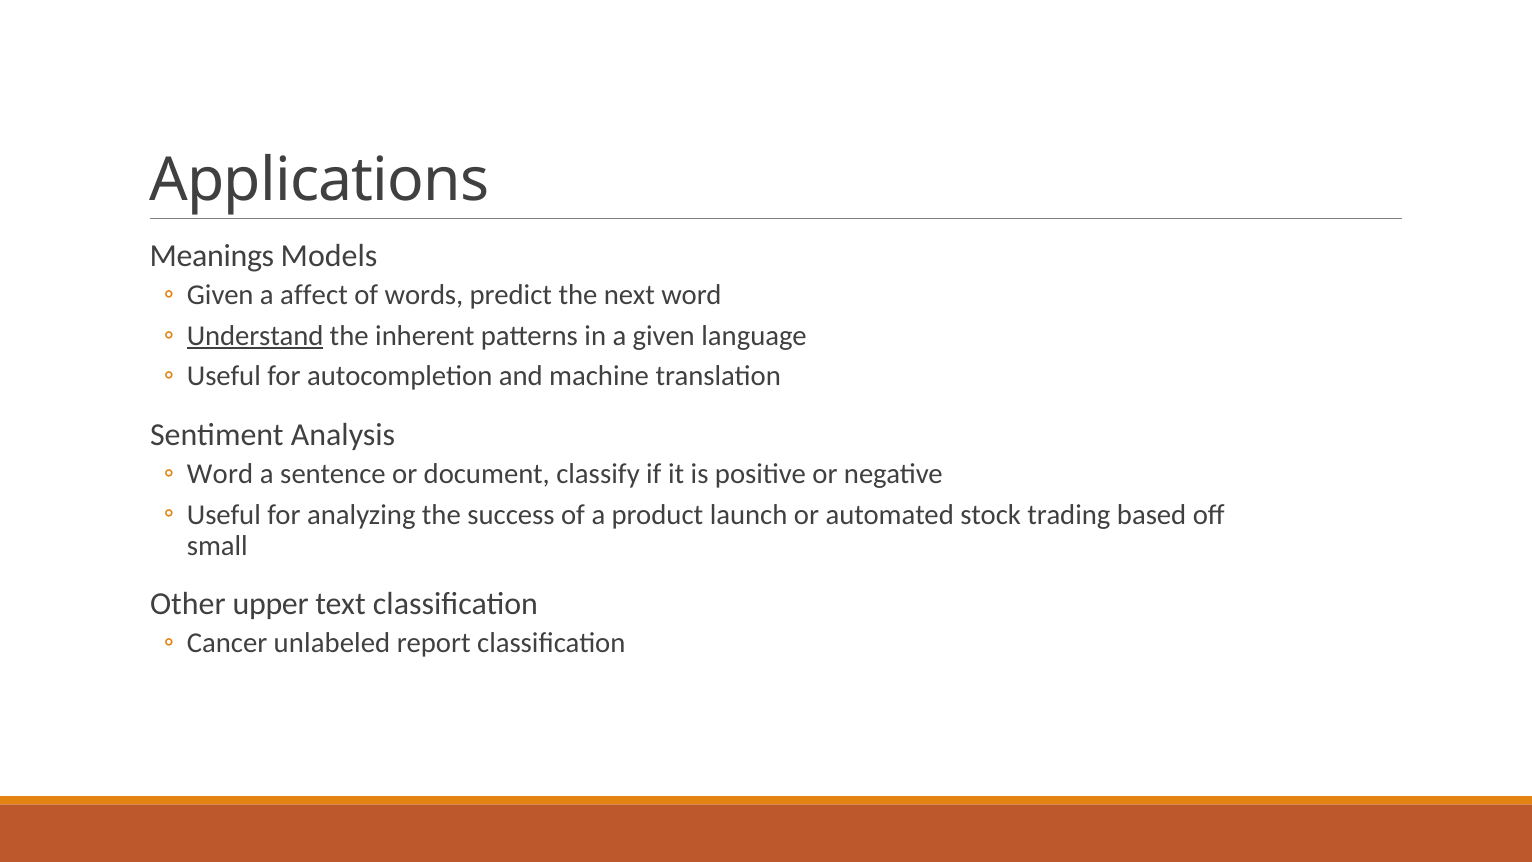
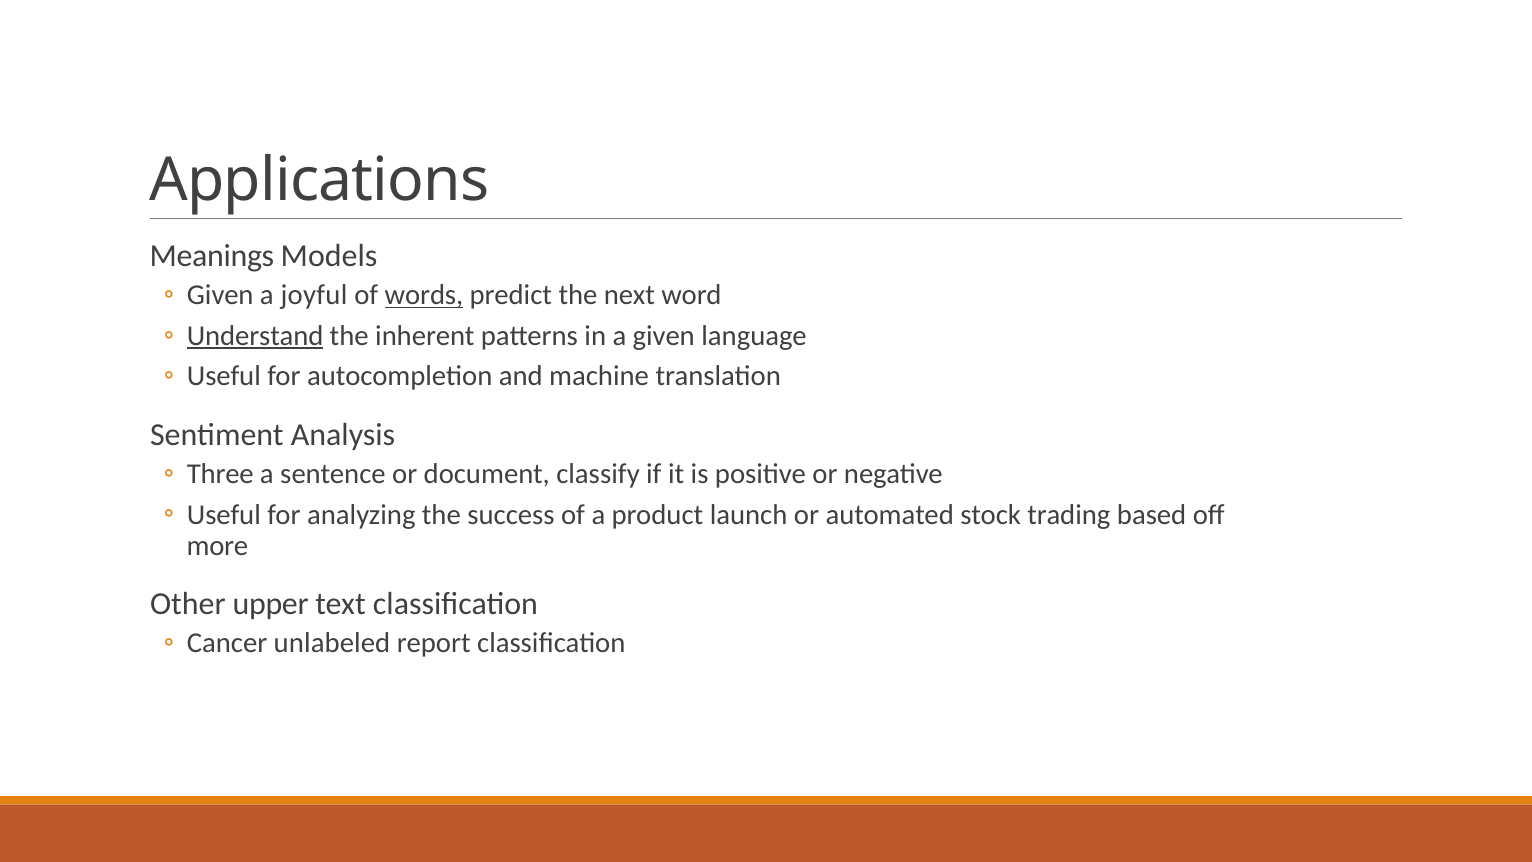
affect: affect -> joyful
words underline: none -> present
Word at (220, 474): Word -> Three
small: small -> more
